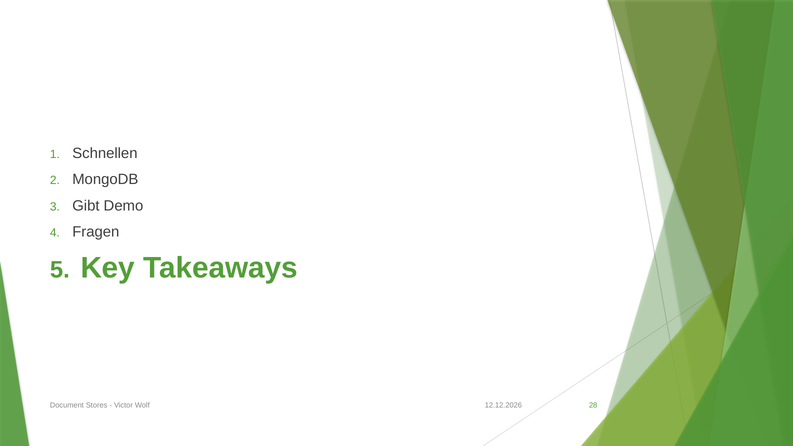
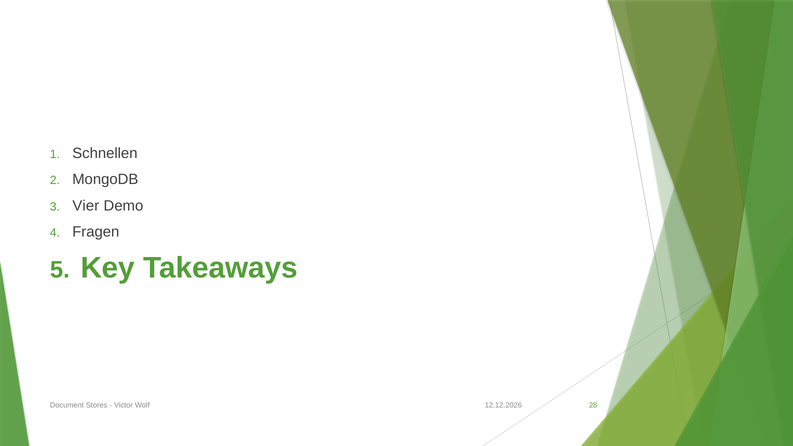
Gibt: Gibt -> Vier
